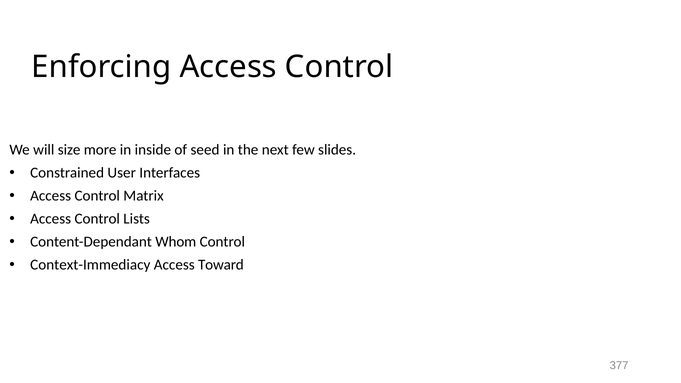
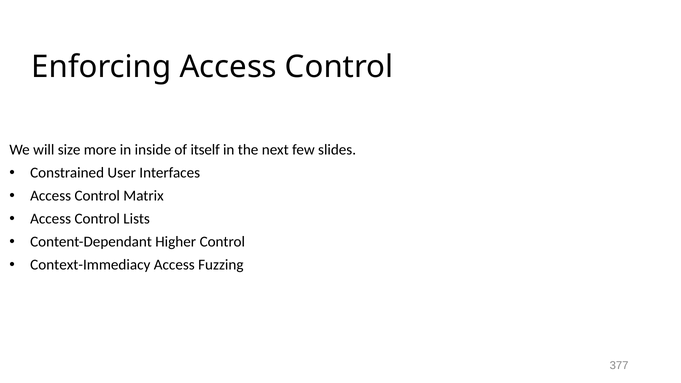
seed: seed -> itself
Whom: Whom -> Higher
Toward: Toward -> Fuzzing
